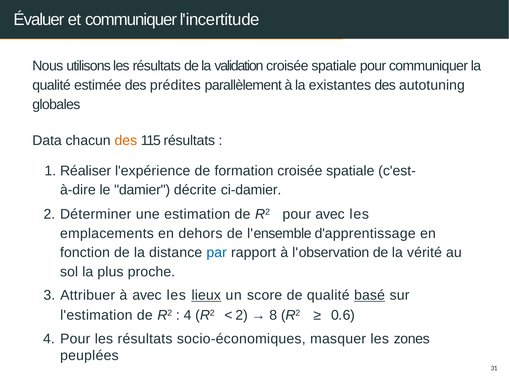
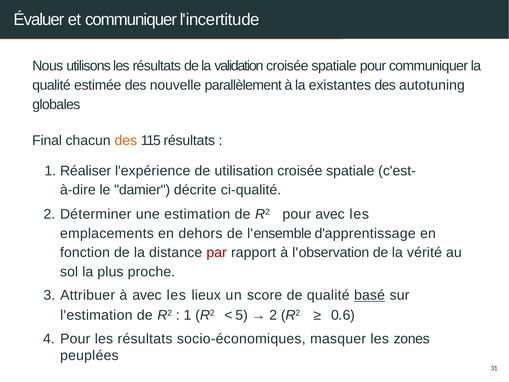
prédites: prédites -> nouvelle
Data: Data -> Final
formation: formation -> utilisation
ci-damier: ci-damier -> ci-qualité
par colour: blue -> red
lieux underline: present -> none
4 at (188, 315): 4 -> 1
2 at (242, 315): 2 -> 5
8 at (273, 315): 8 -> 2
